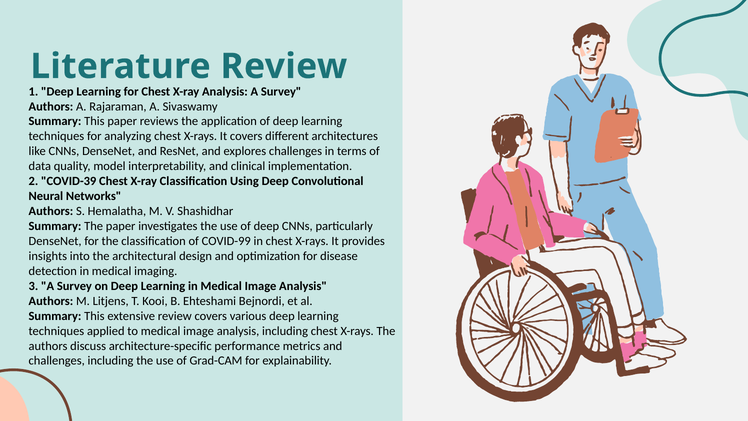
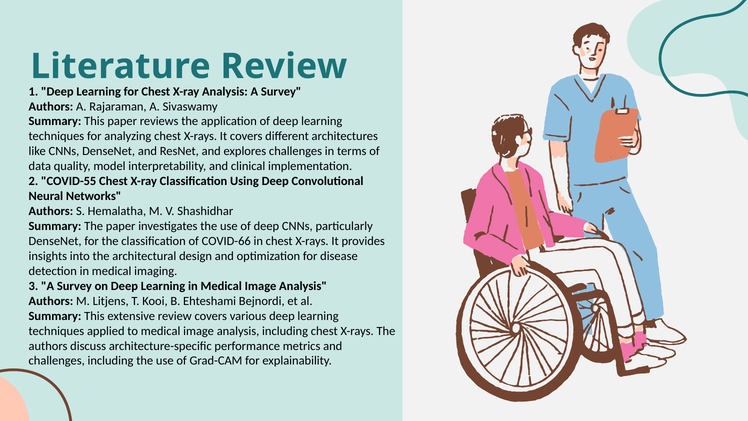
COVID-39: COVID-39 -> COVID-55
COVID-99: COVID-99 -> COVID-66
